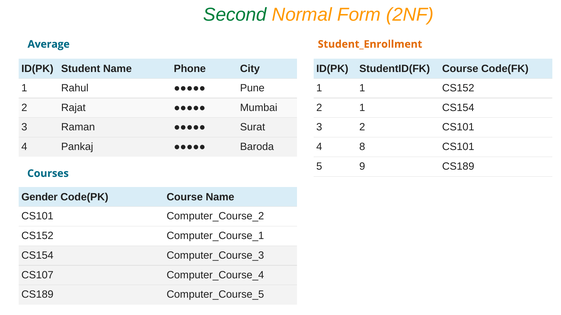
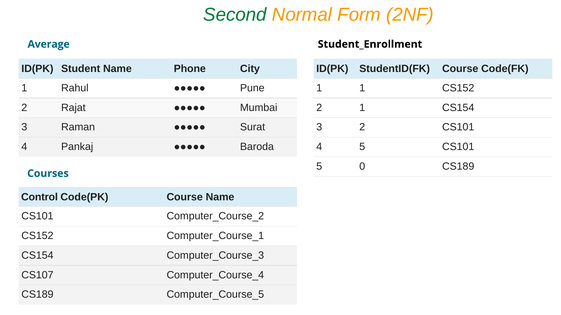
Student_Enrollment colour: orange -> black
4 8: 8 -> 5
9: 9 -> 0
Gender: Gender -> Control
